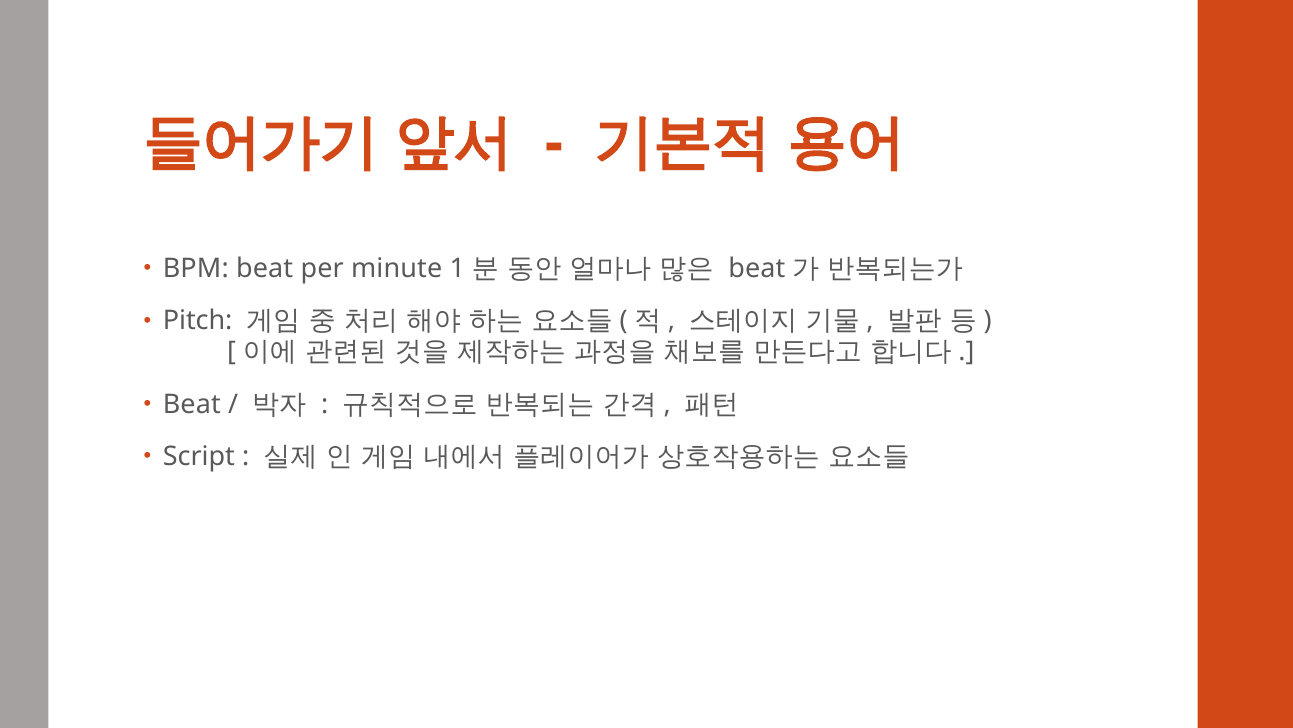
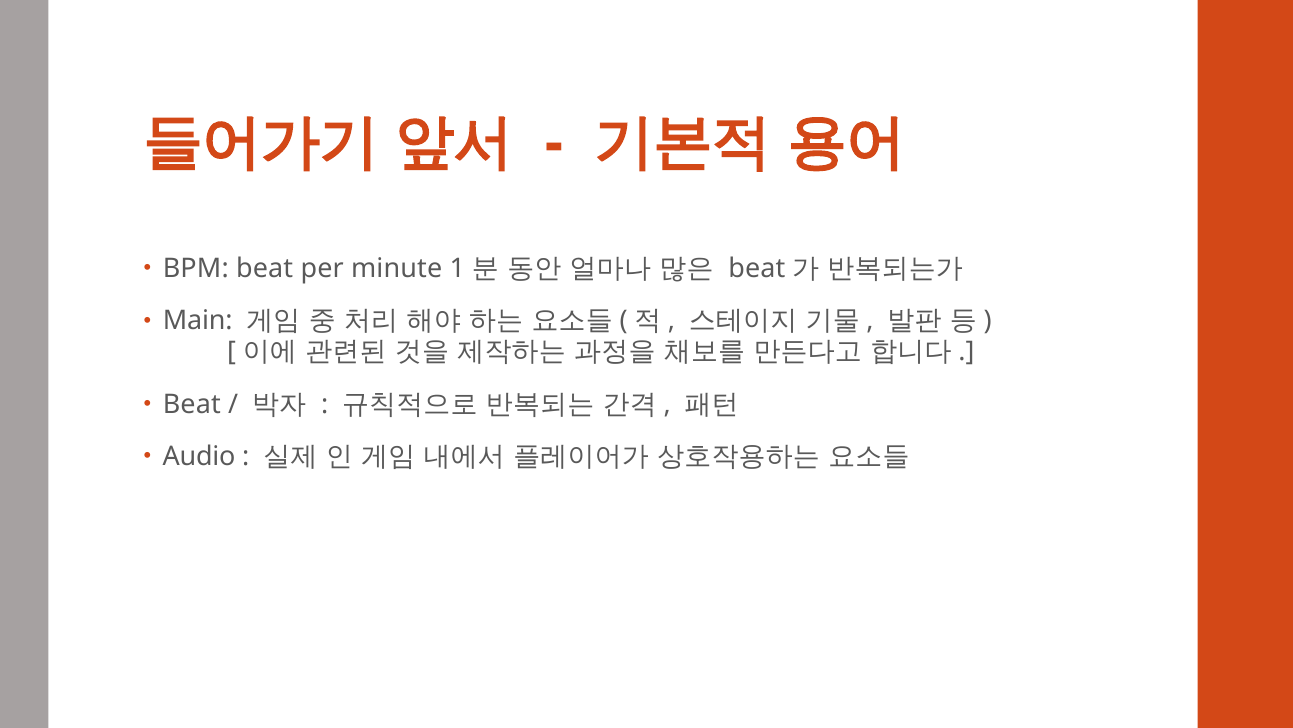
Pitch: Pitch -> Main
Script: Script -> Audio
